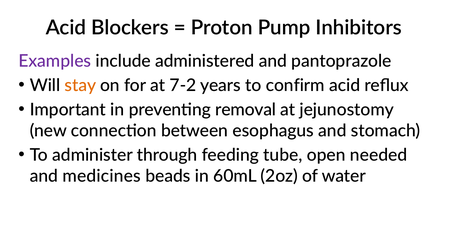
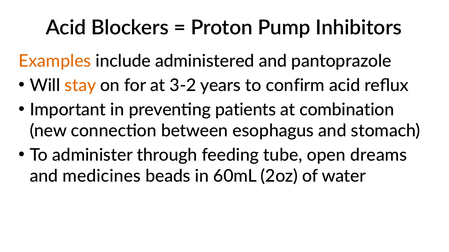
Examples colour: purple -> orange
7-2: 7-2 -> 3-2
removal: removal -> patients
jejunostomy: jejunostomy -> combination
needed: needed -> dreams
